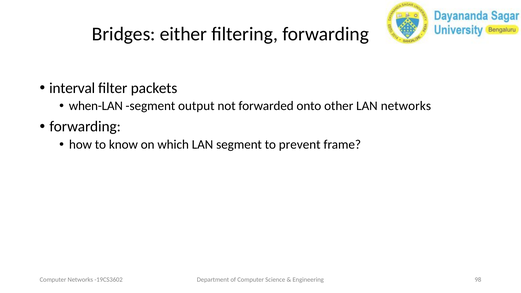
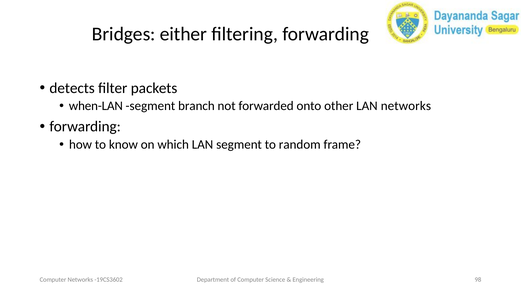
interval: interval -> detects
output: output -> branch
prevent: prevent -> random
